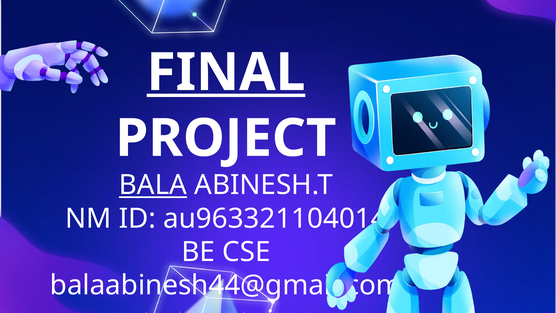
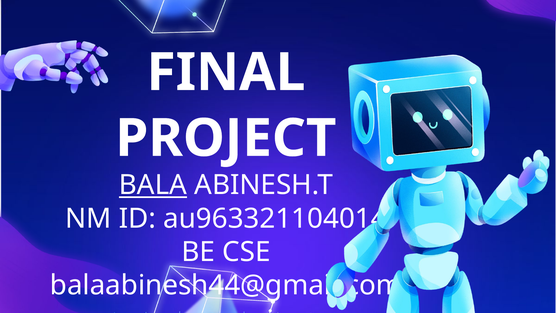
FINAL underline: present -> none
